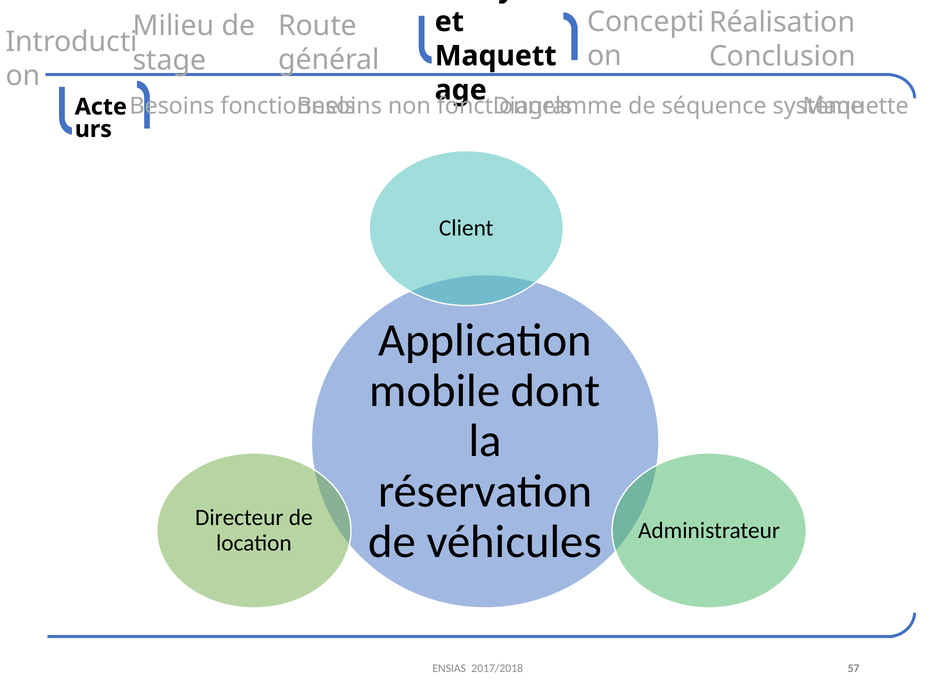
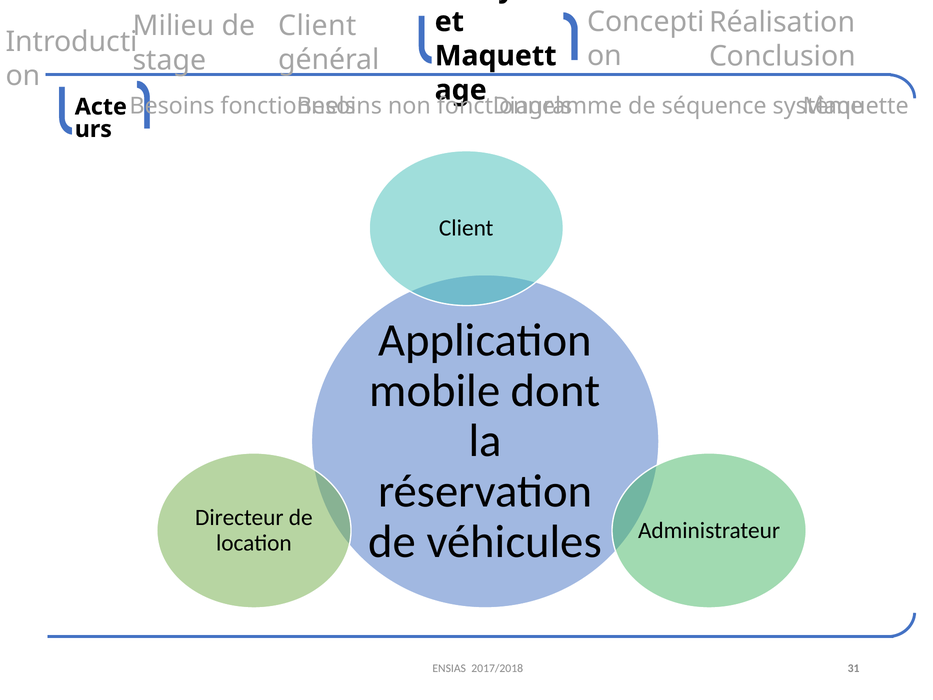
Route at (317, 26): Route -> Client
57: 57 -> 31
